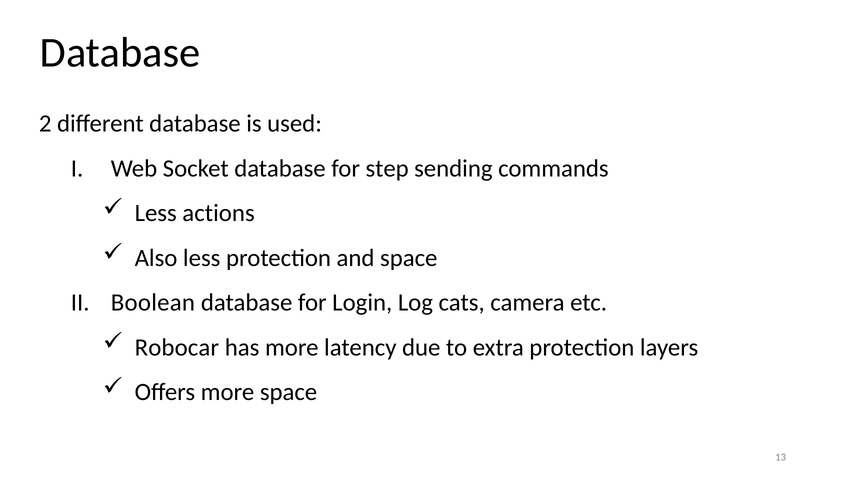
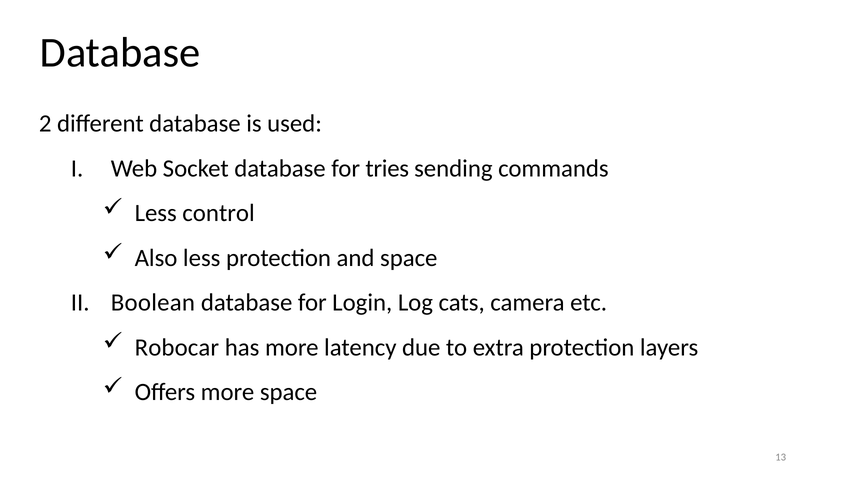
step: step -> tries
actions: actions -> control
